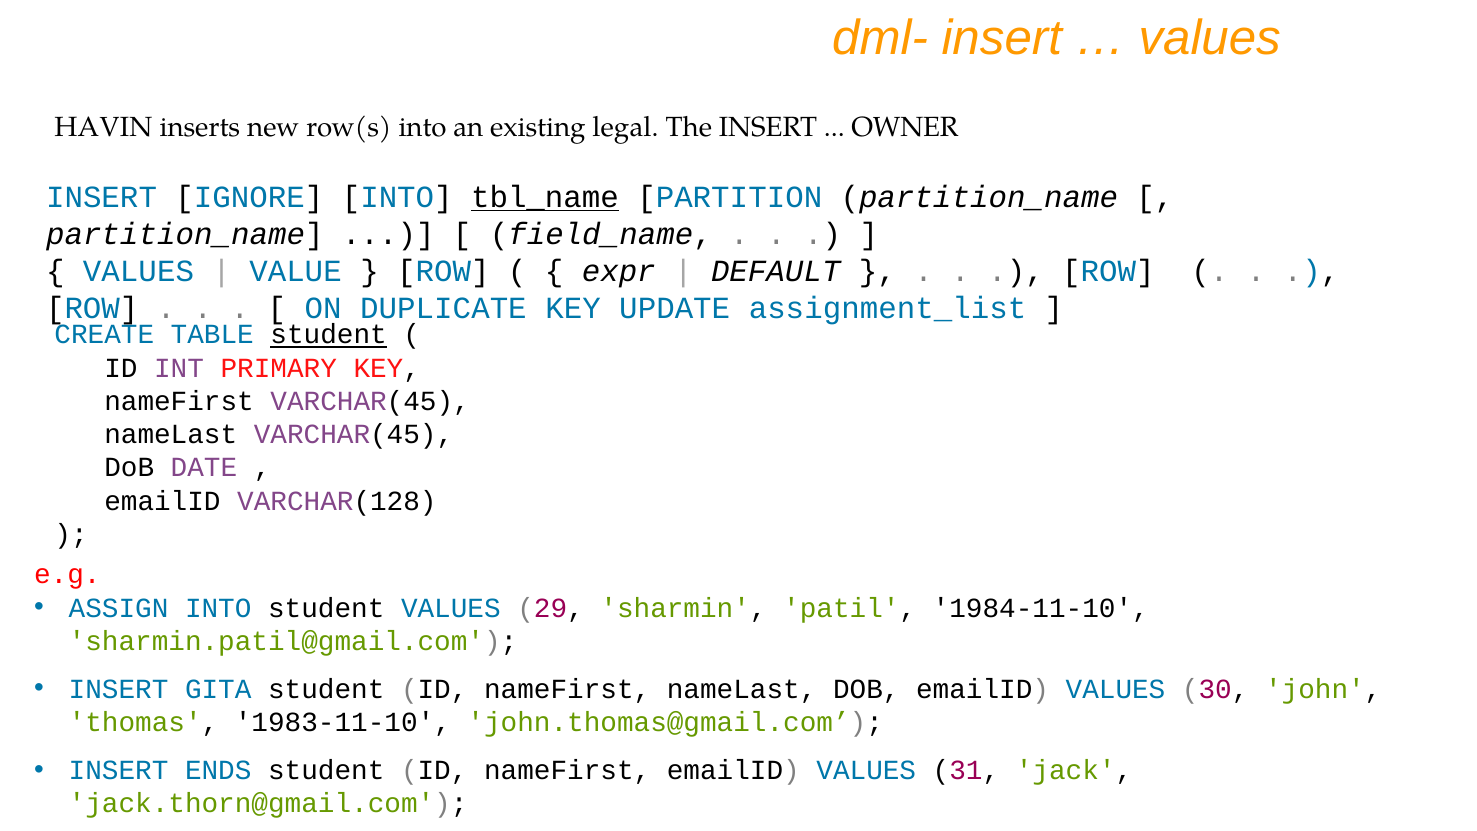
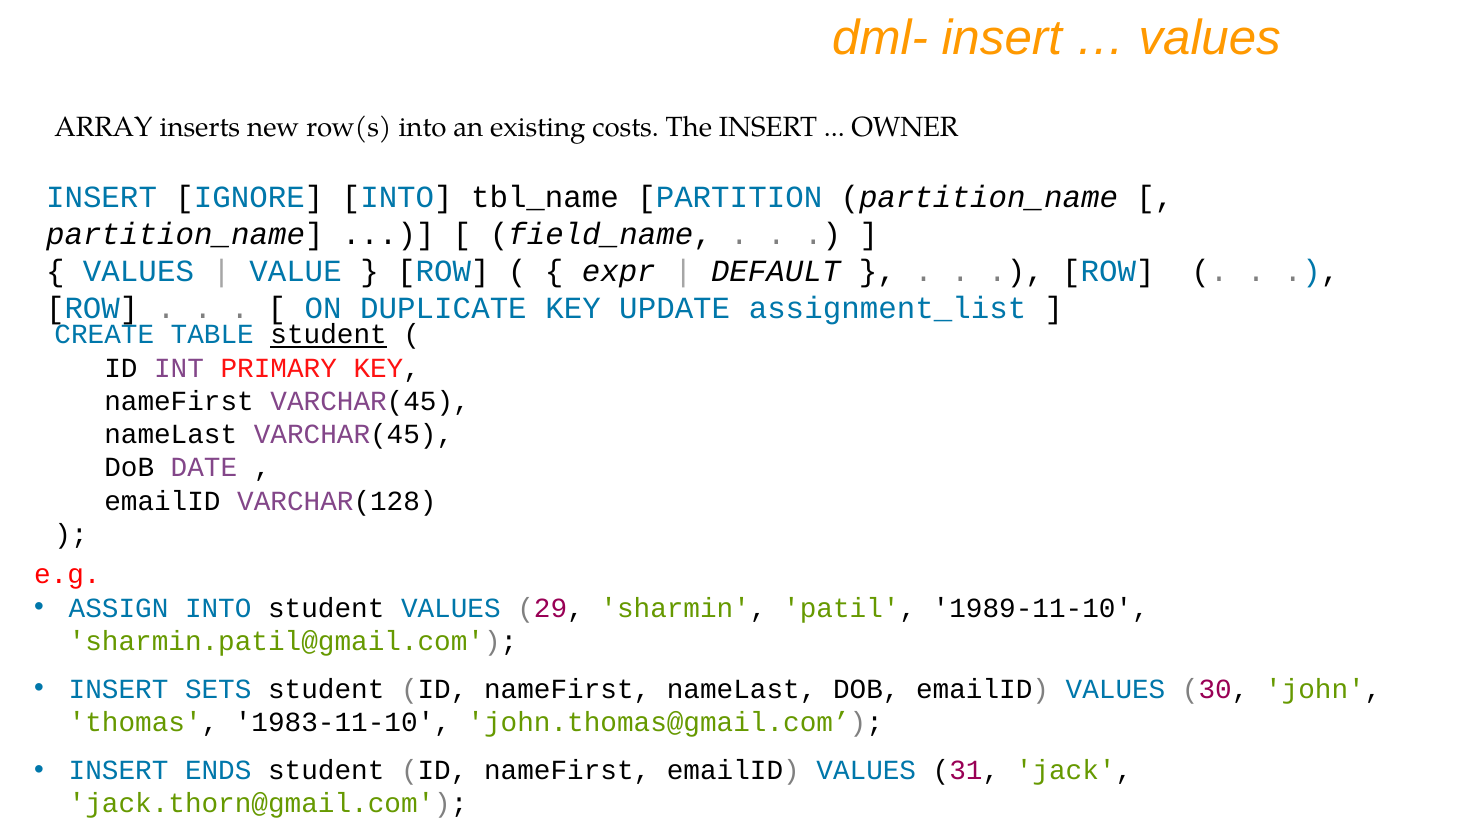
HAVIN: HAVIN -> ARRAY
legal: legal -> costs
tbl_name underline: present -> none
1984-11-10: 1984-11-10 -> 1989-11-10
GITA: GITA -> SETS
